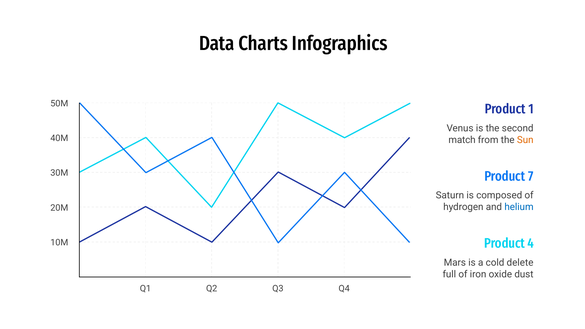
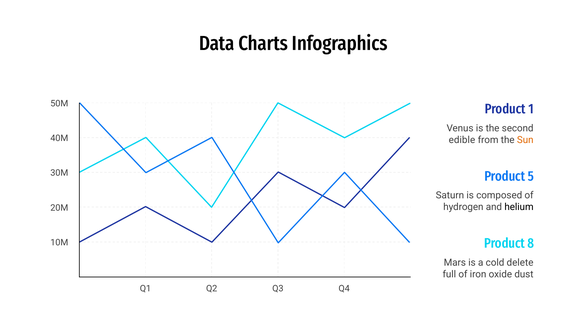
match: match -> edible
7: 7 -> 5
helium colour: blue -> black
4: 4 -> 8
